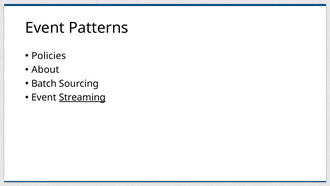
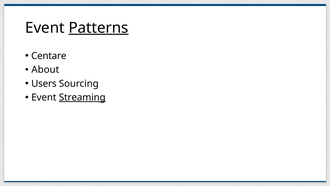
Patterns underline: none -> present
Policies: Policies -> Centare
Batch: Batch -> Users
